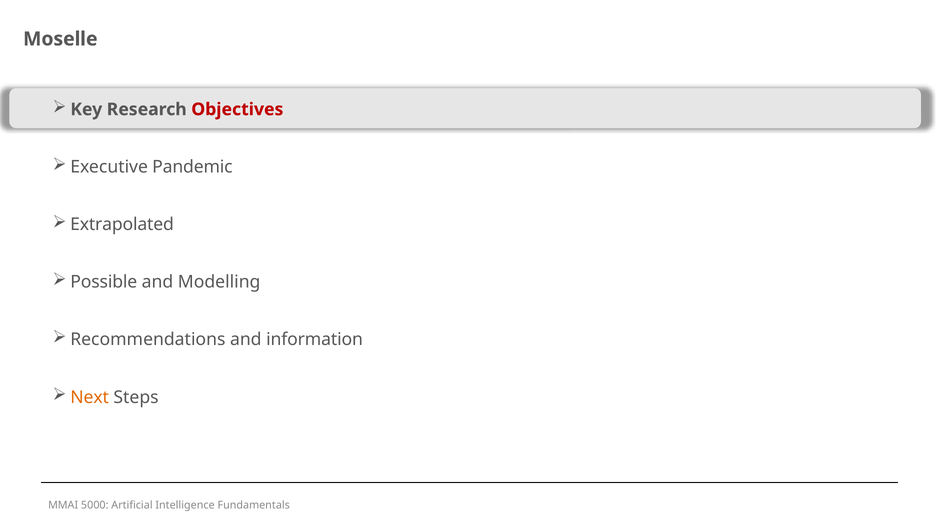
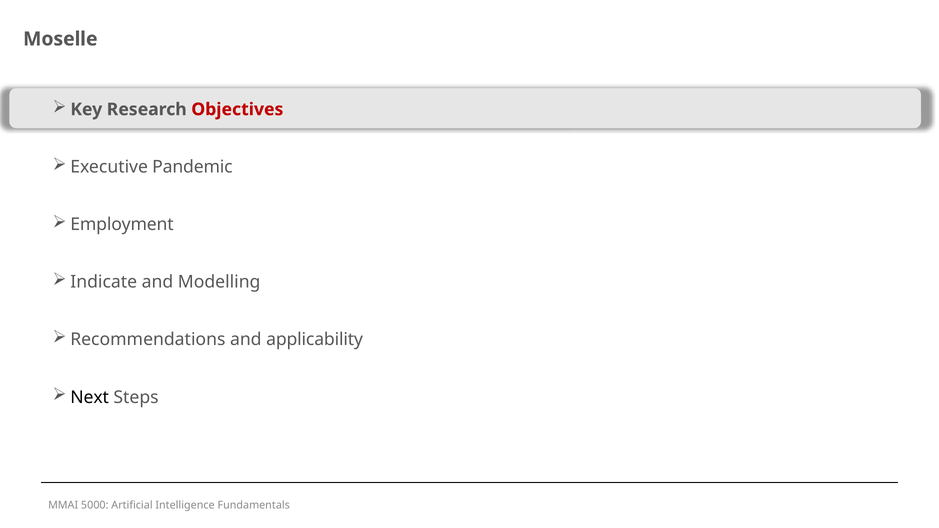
Extrapolated: Extrapolated -> Employment
Possible: Possible -> Indicate
information: information -> applicability
Next colour: orange -> black
